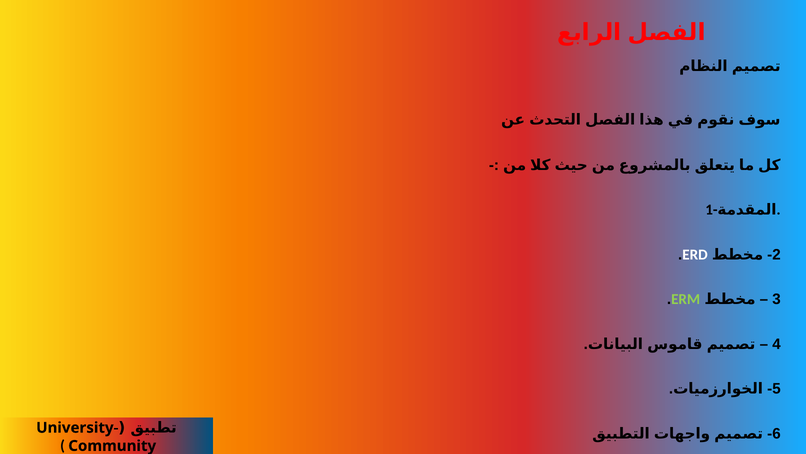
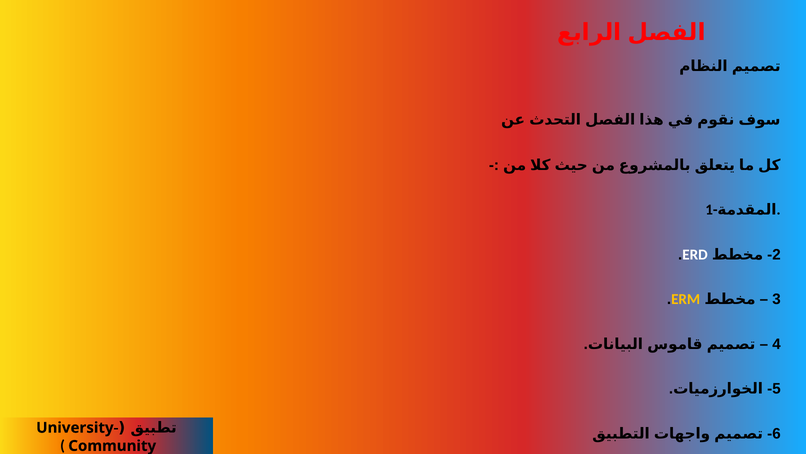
ERM colour: light green -> yellow
